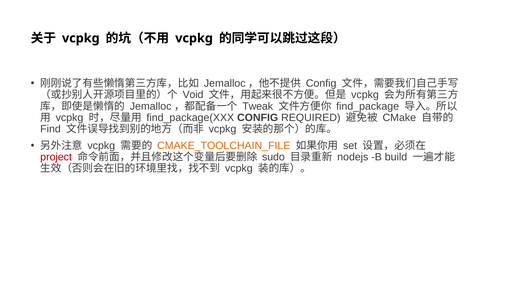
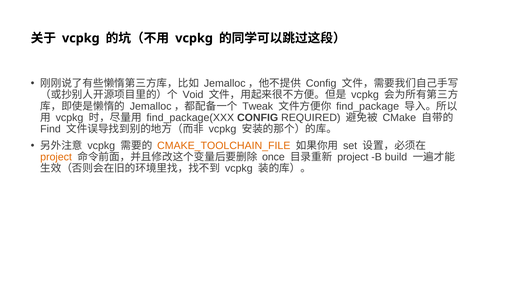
project at (56, 157) colour: red -> orange
sudo: sudo -> once
nodejs at (353, 157): nodejs -> project
